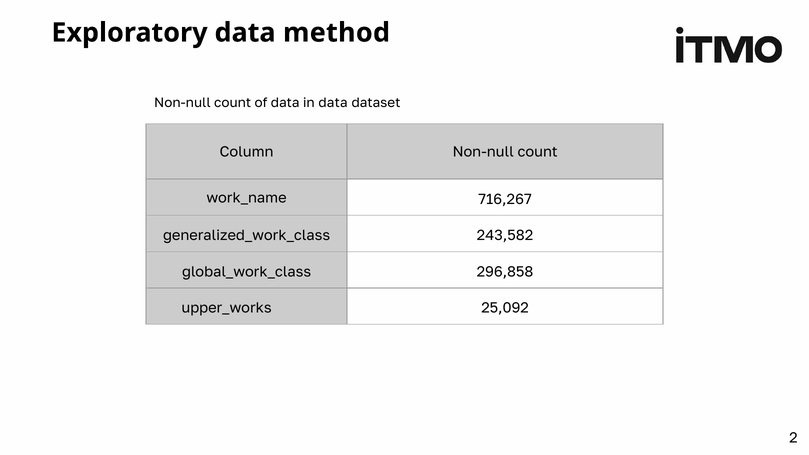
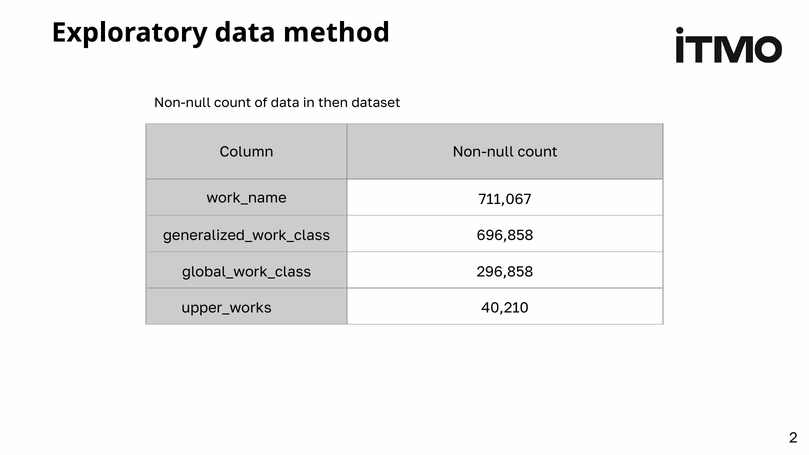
in data: data -> then
716,267: 716,267 -> 711,067
243,582: 243,582 -> 696,858
25,092: 25,092 -> 40,210
